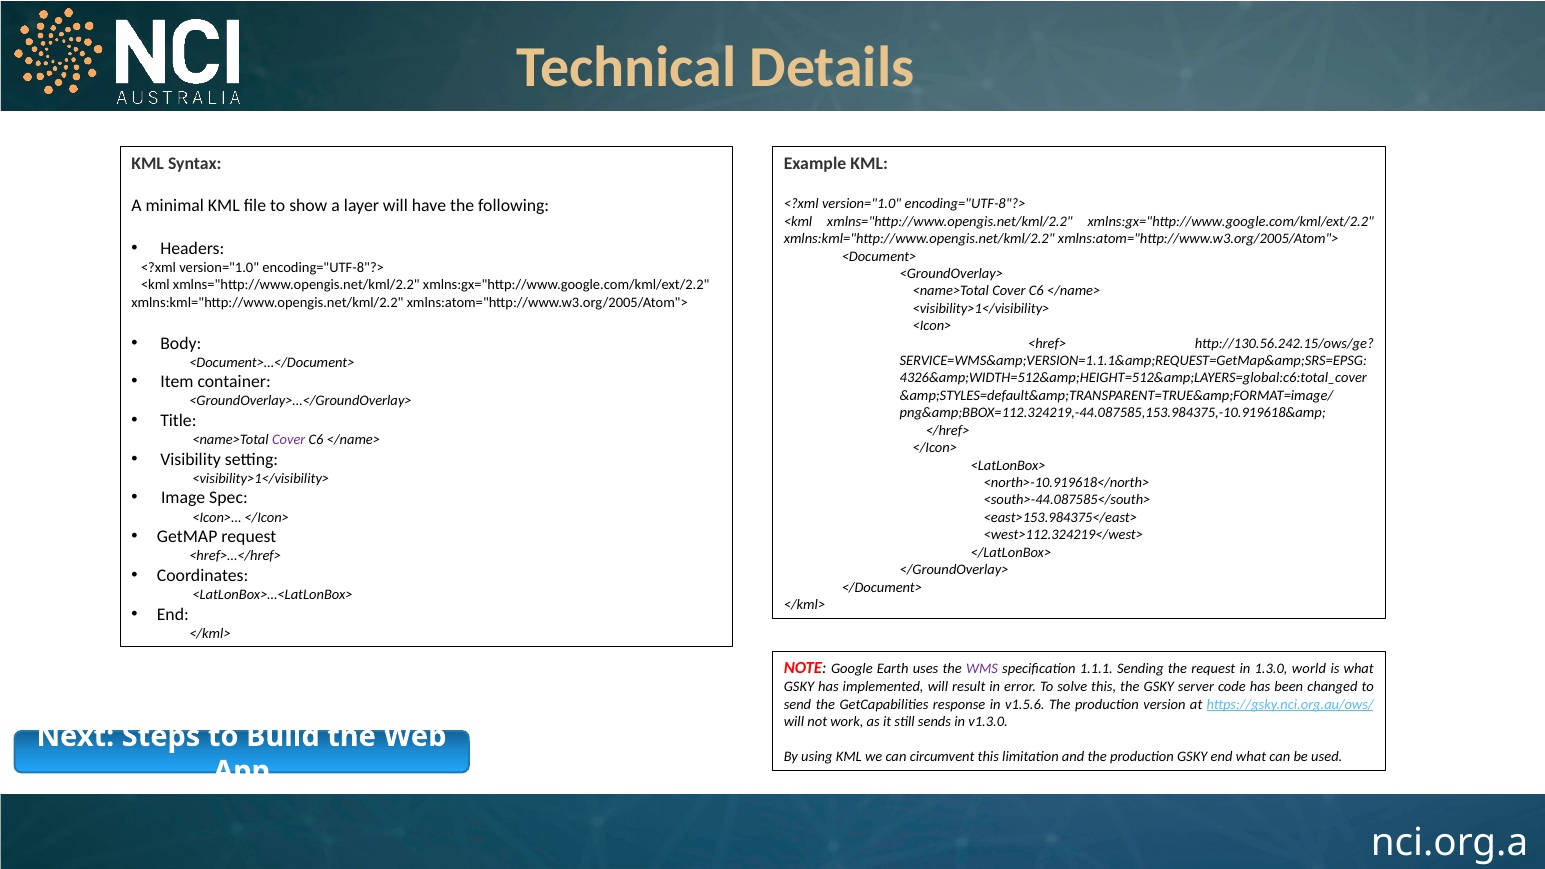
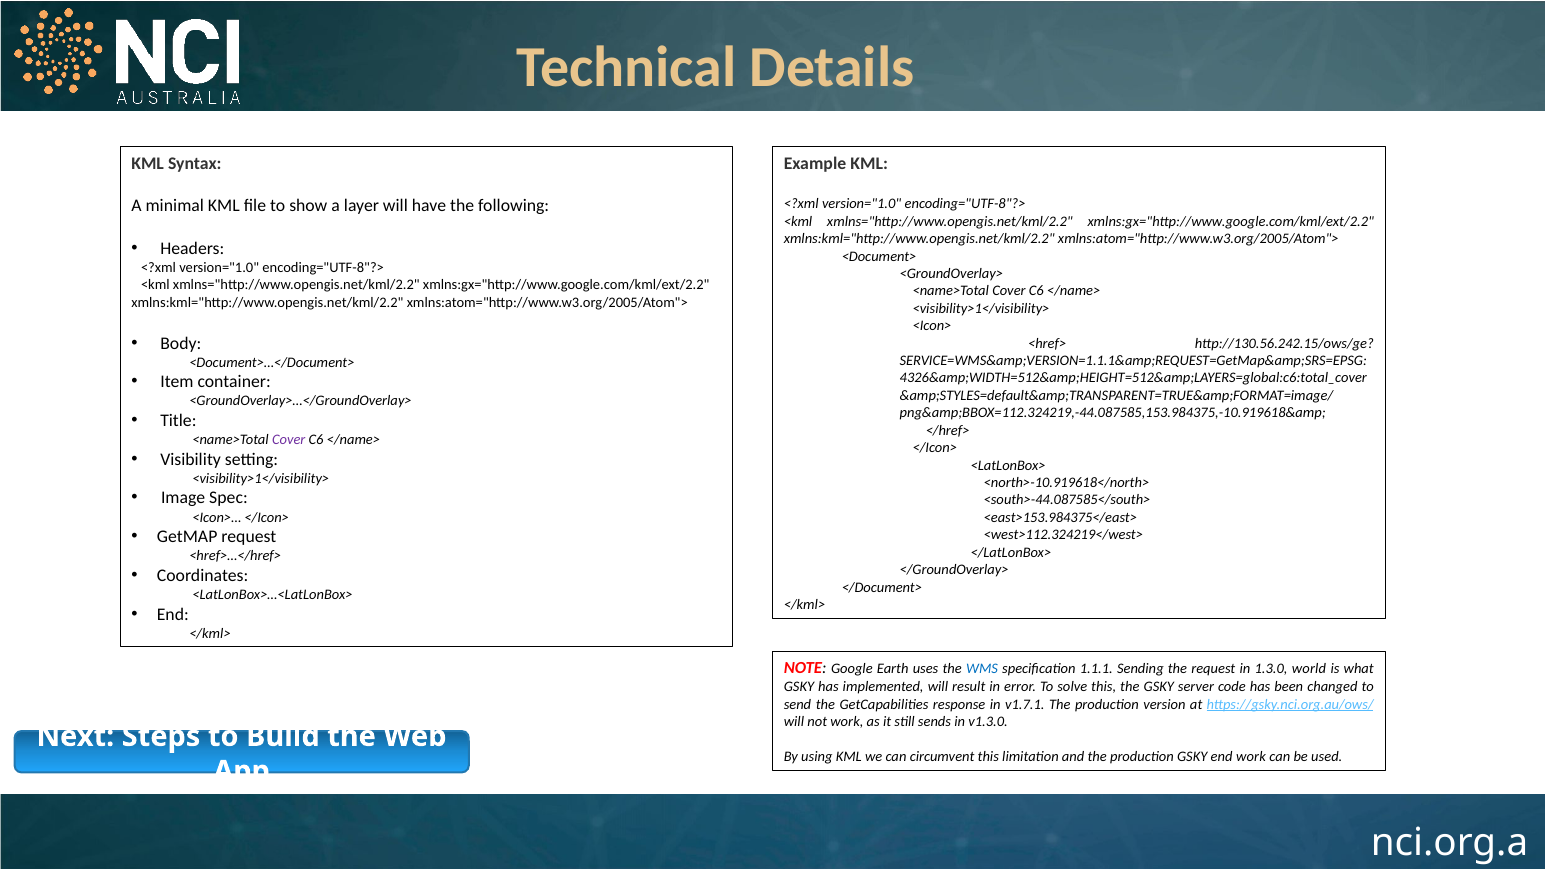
WMS colour: purple -> blue
v1.5.6: v1.5.6 -> v1.7.1
end what: what -> work
